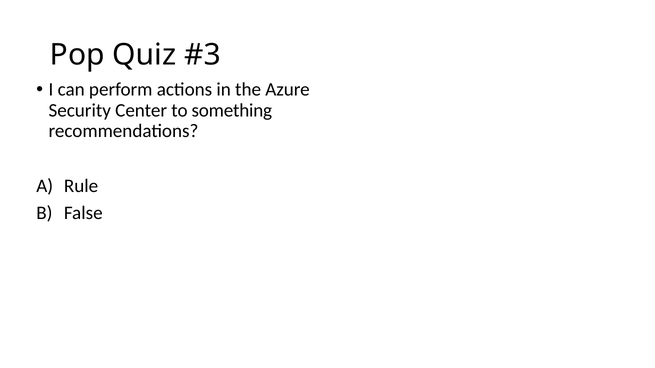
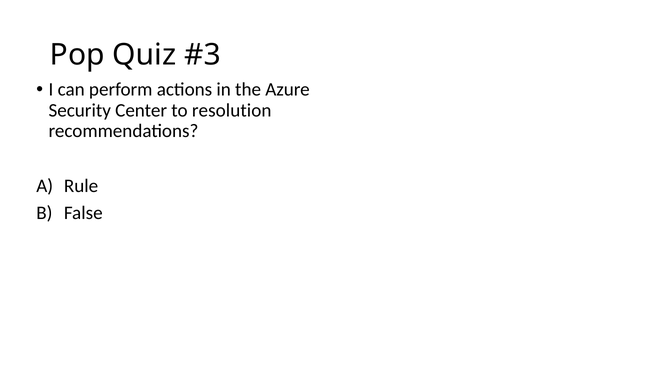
something: something -> resolution
